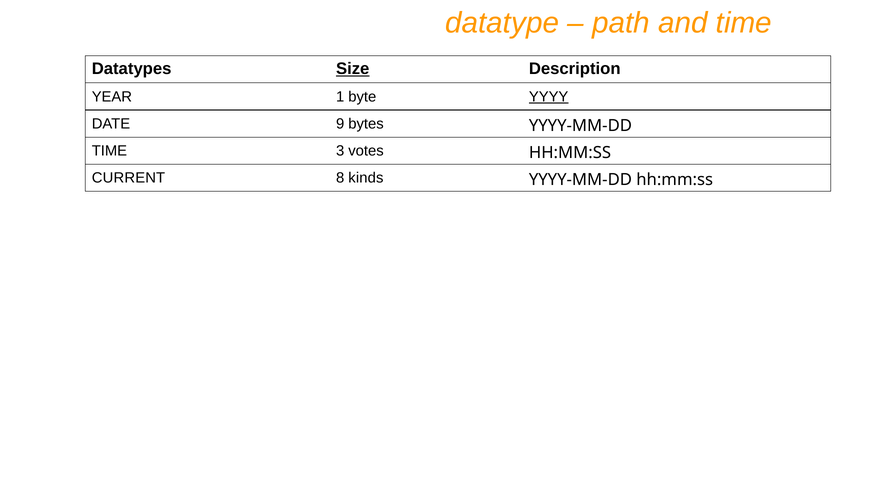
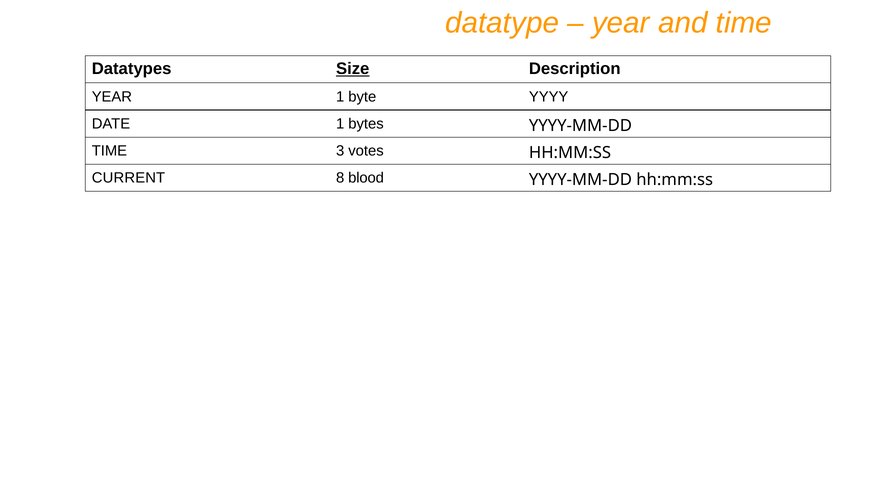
path at (621, 23): path -> year
YYYY underline: present -> none
DATE 9: 9 -> 1
kinds: kinds -> blood
